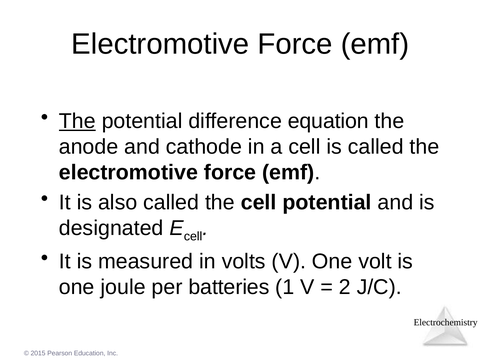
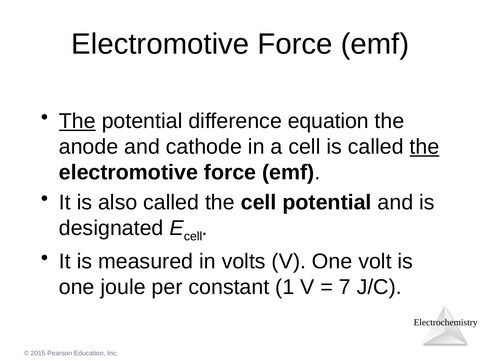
the at (424, 147) underline: none -> present
batteries: batteries -> constant
2: 2 -> 7
